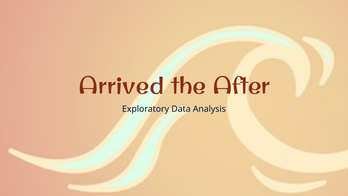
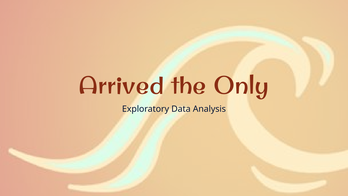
After: After -> Only
